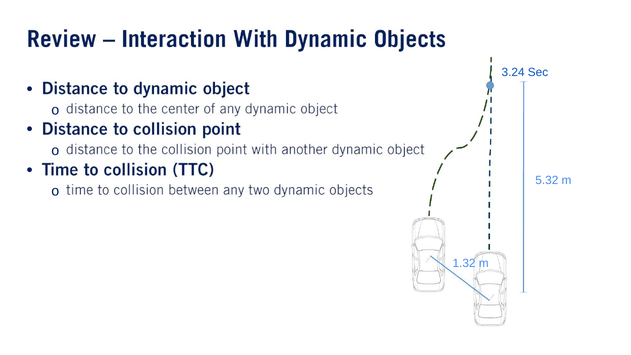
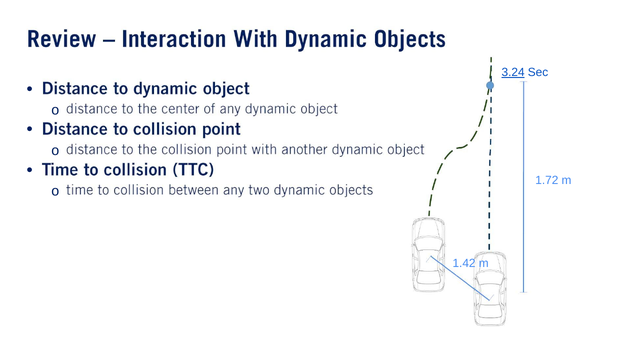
3.24 underline: none -> present
5.32: 5.32 -> 1.72
1.32: 1.32 -> 1.42
